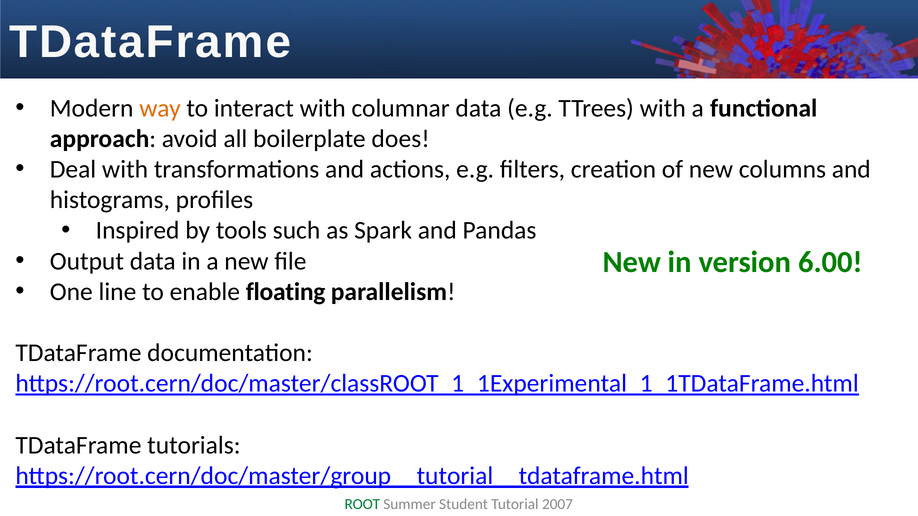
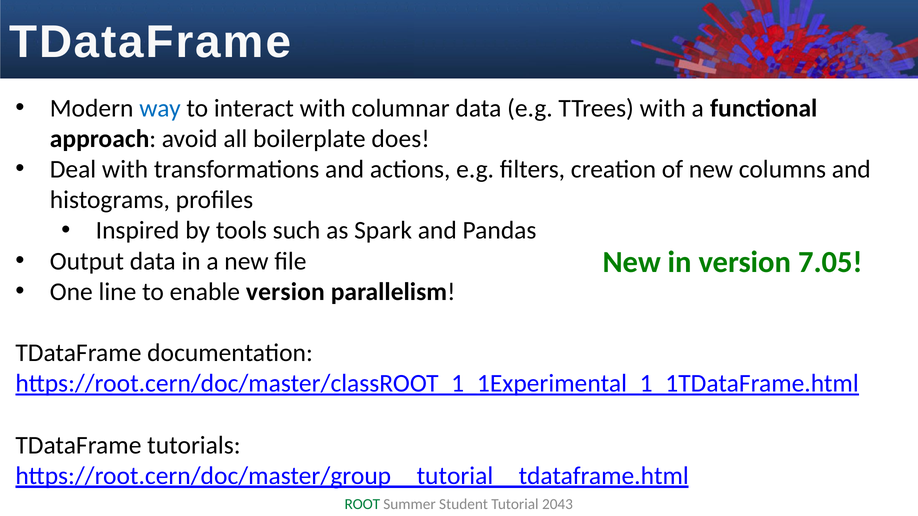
way colour: orange -> blue
6.00: 6.00 -> 7.05
enable floating: floating -> version
2007: 2007 -> 2043
